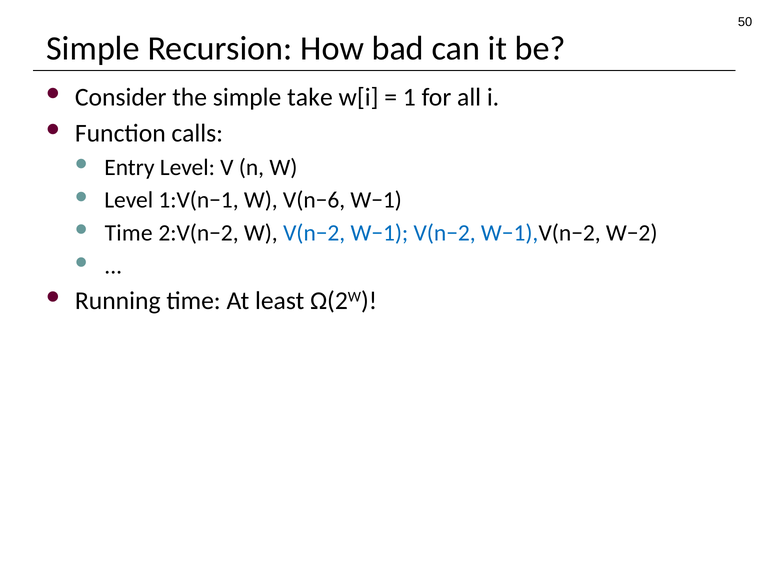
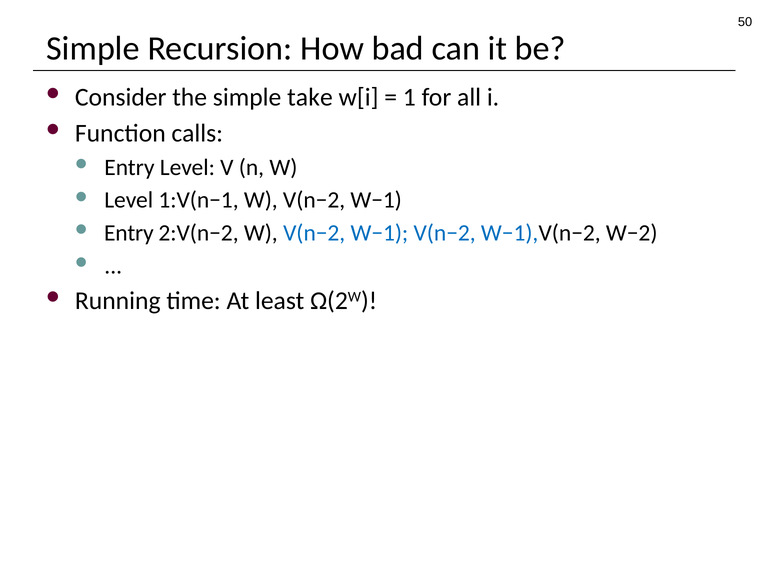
1:V(n−1 W V(n−6: V(n−6 -> V(n−2
Time at (129, 233): Time -> Entry
